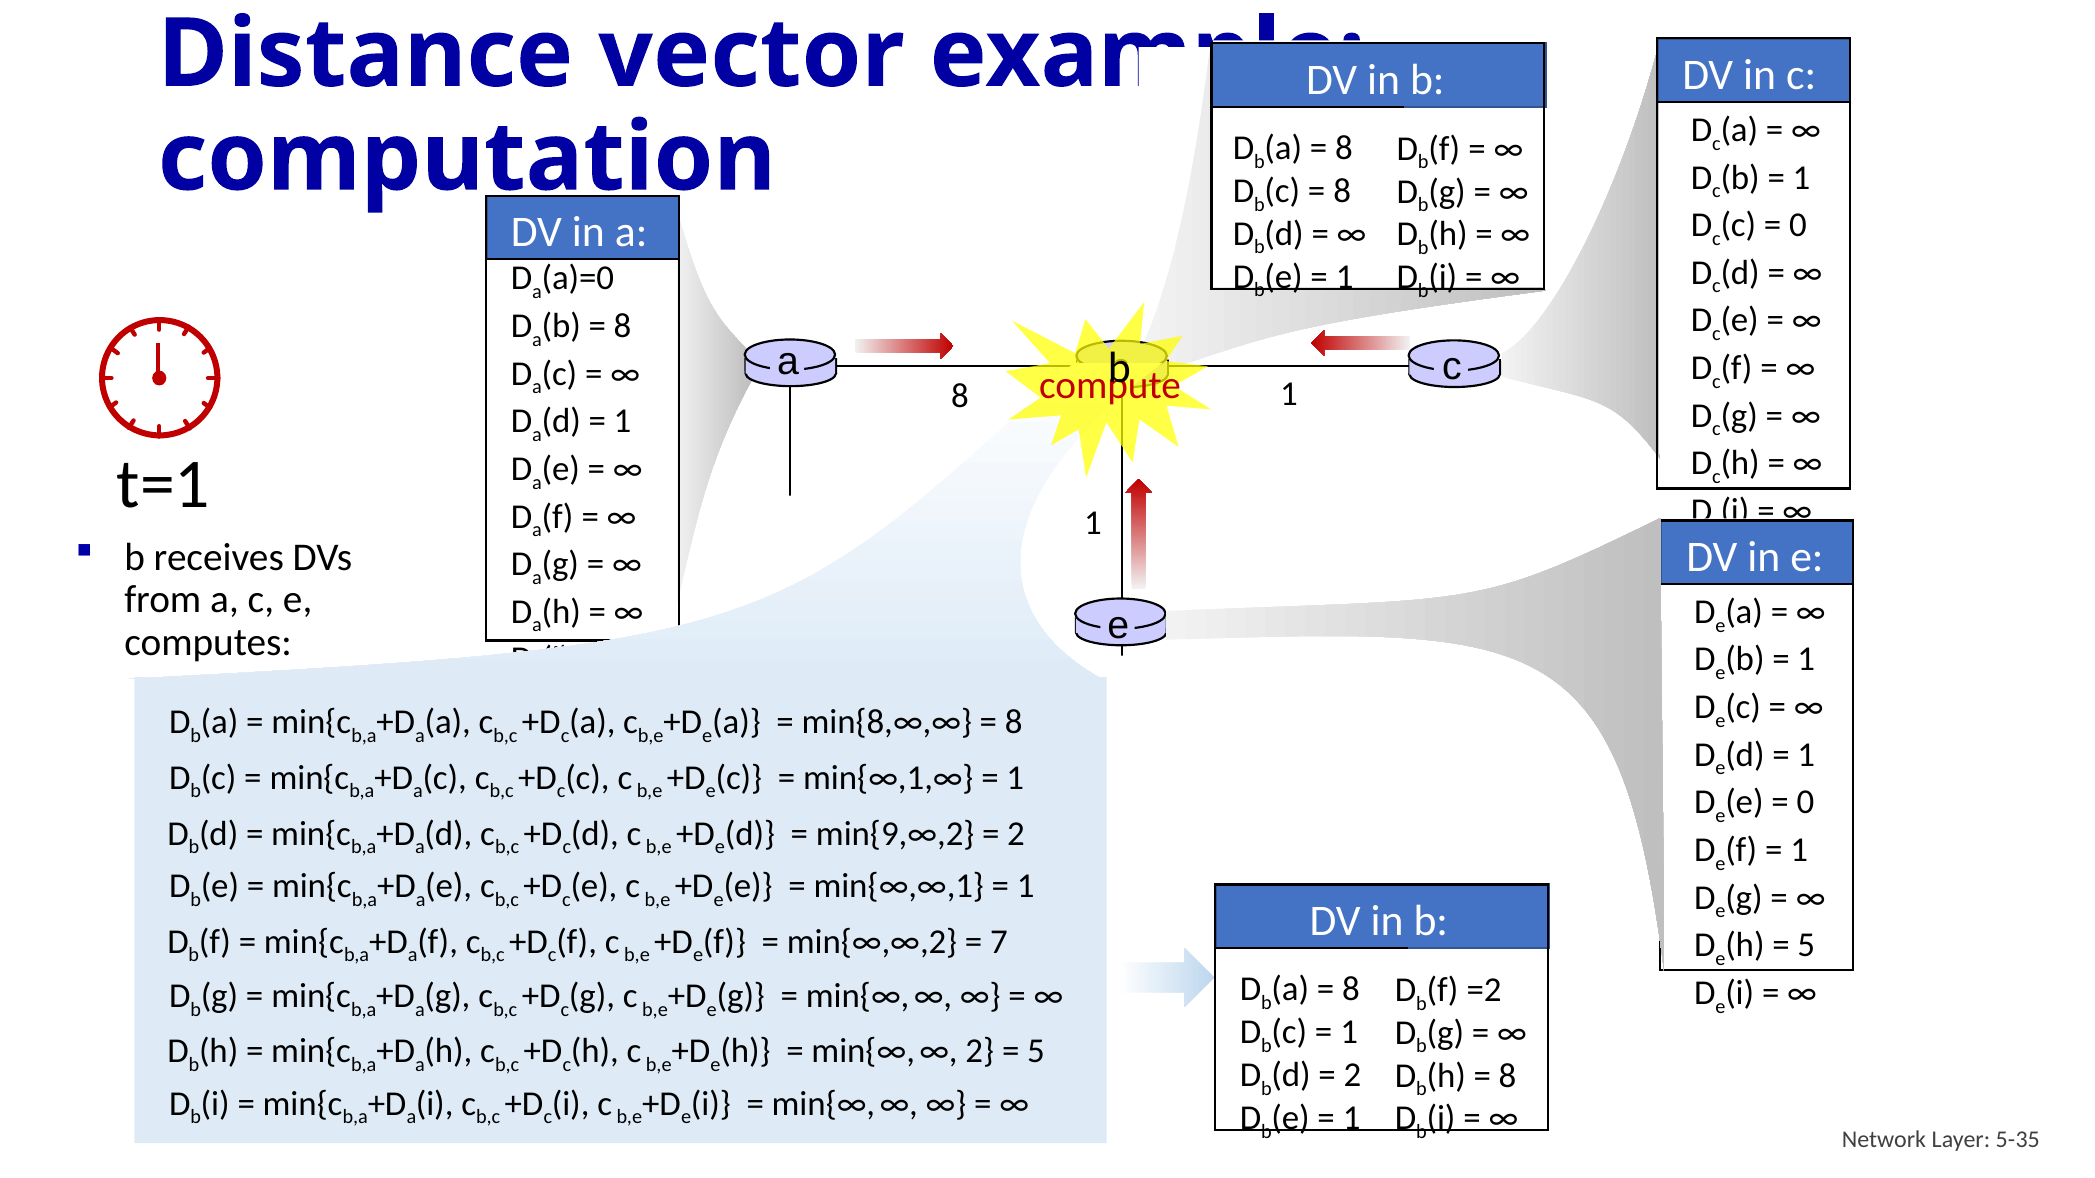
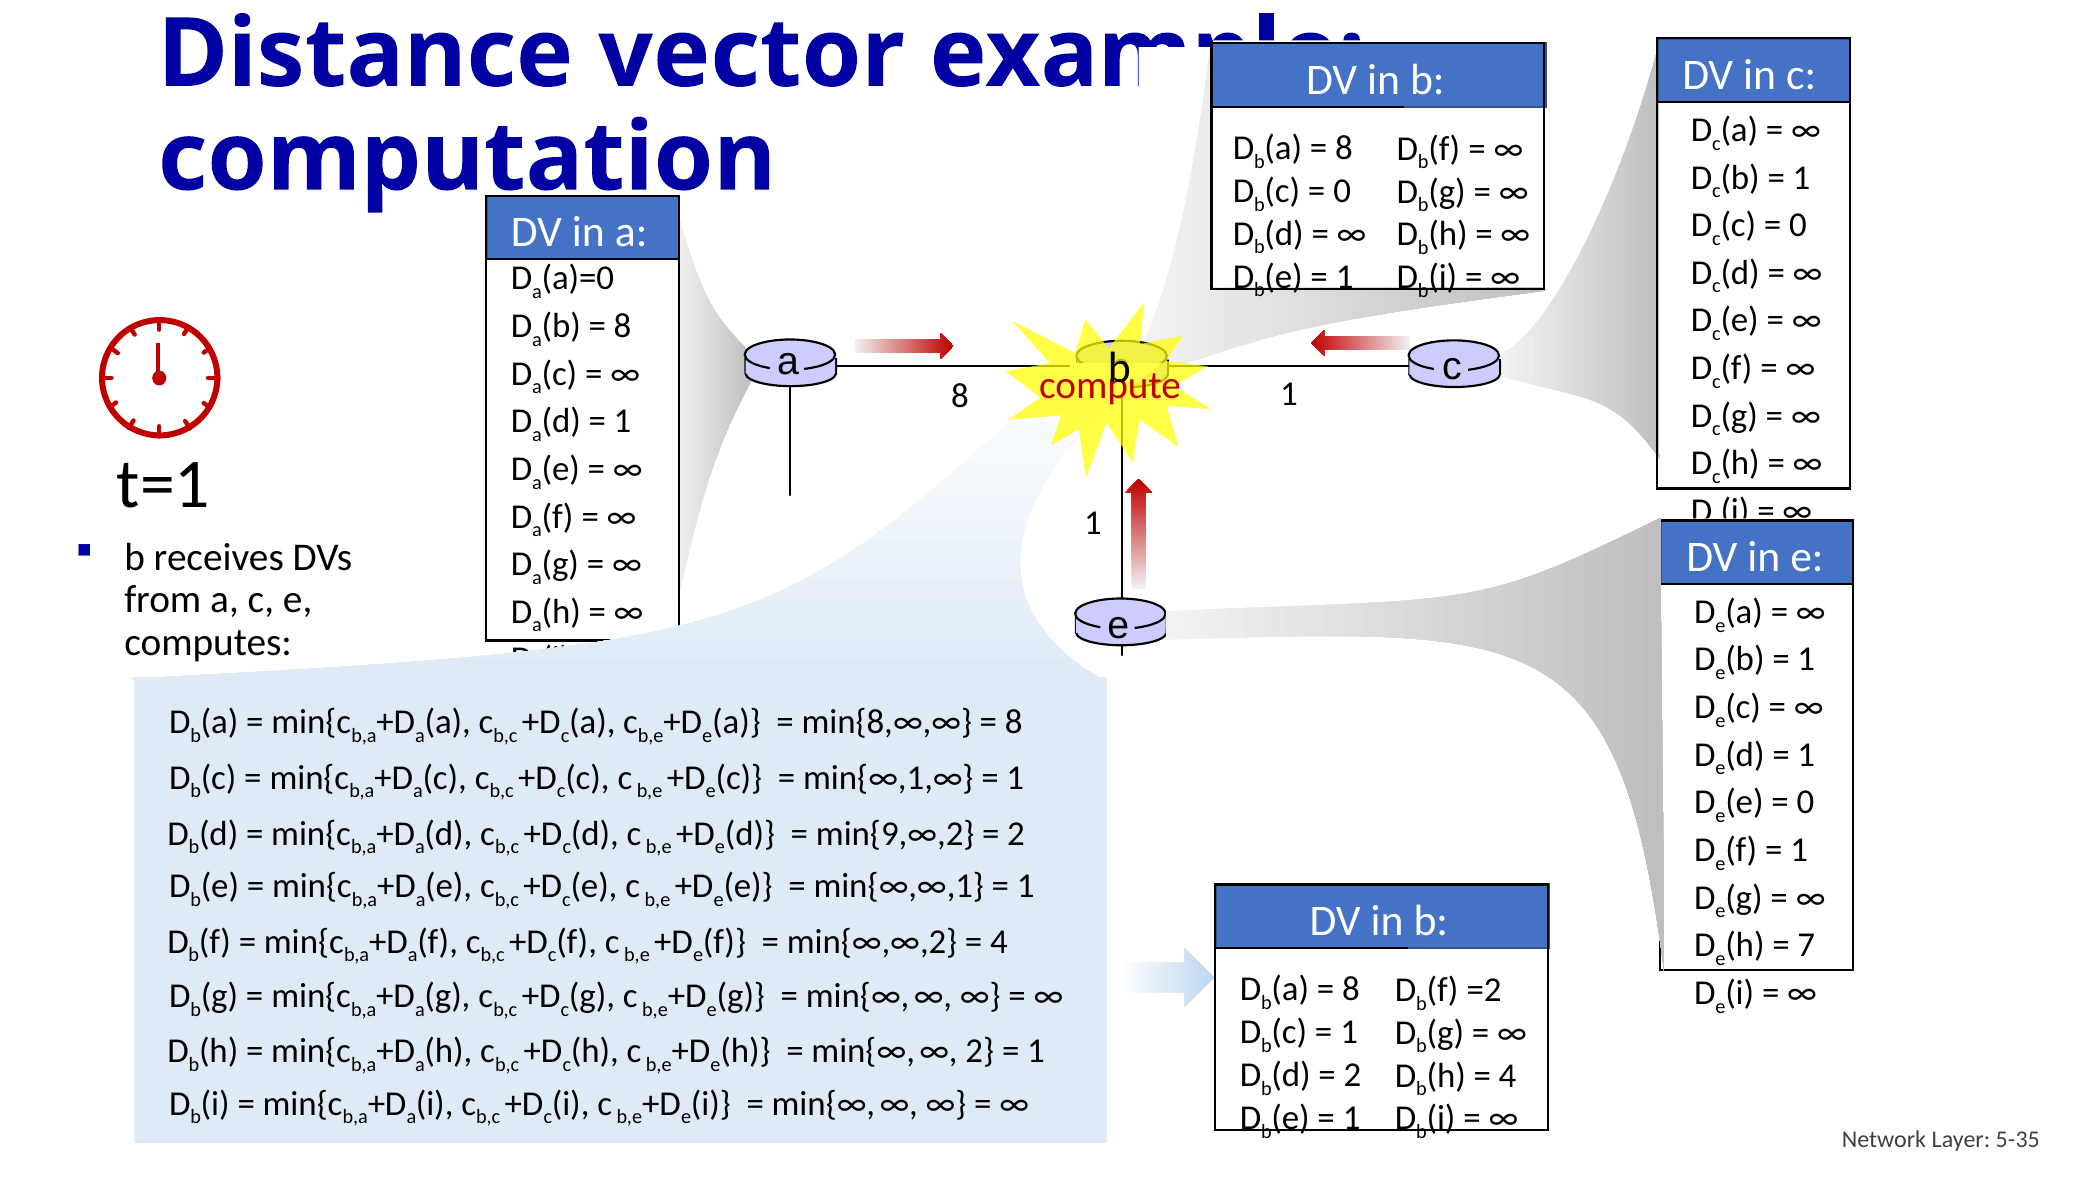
8 at (1342, 191): 8 -> 0
7 at (999, 942): 7 -> 4
5 at (1806, 946): 5 -> 7
5 at (1036, 1052): 5 -> 1
8 at (1508, 1076): 8 -> 4
